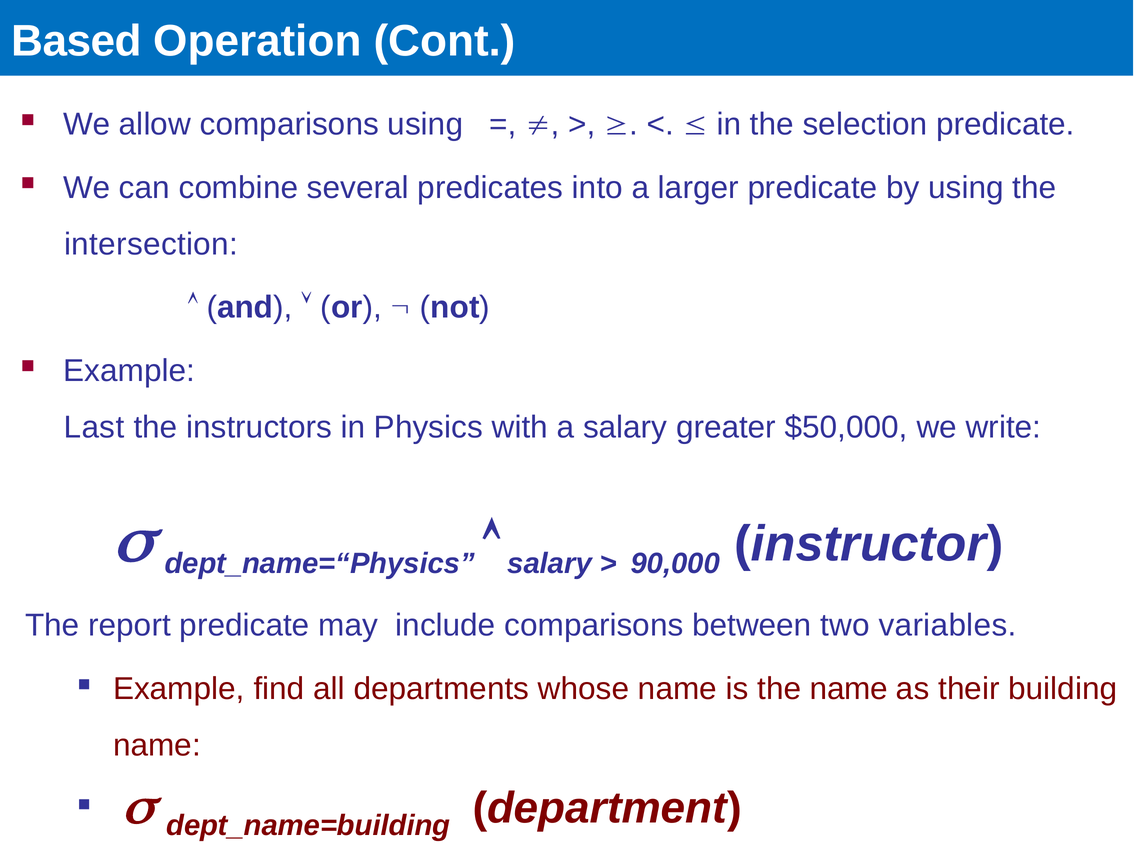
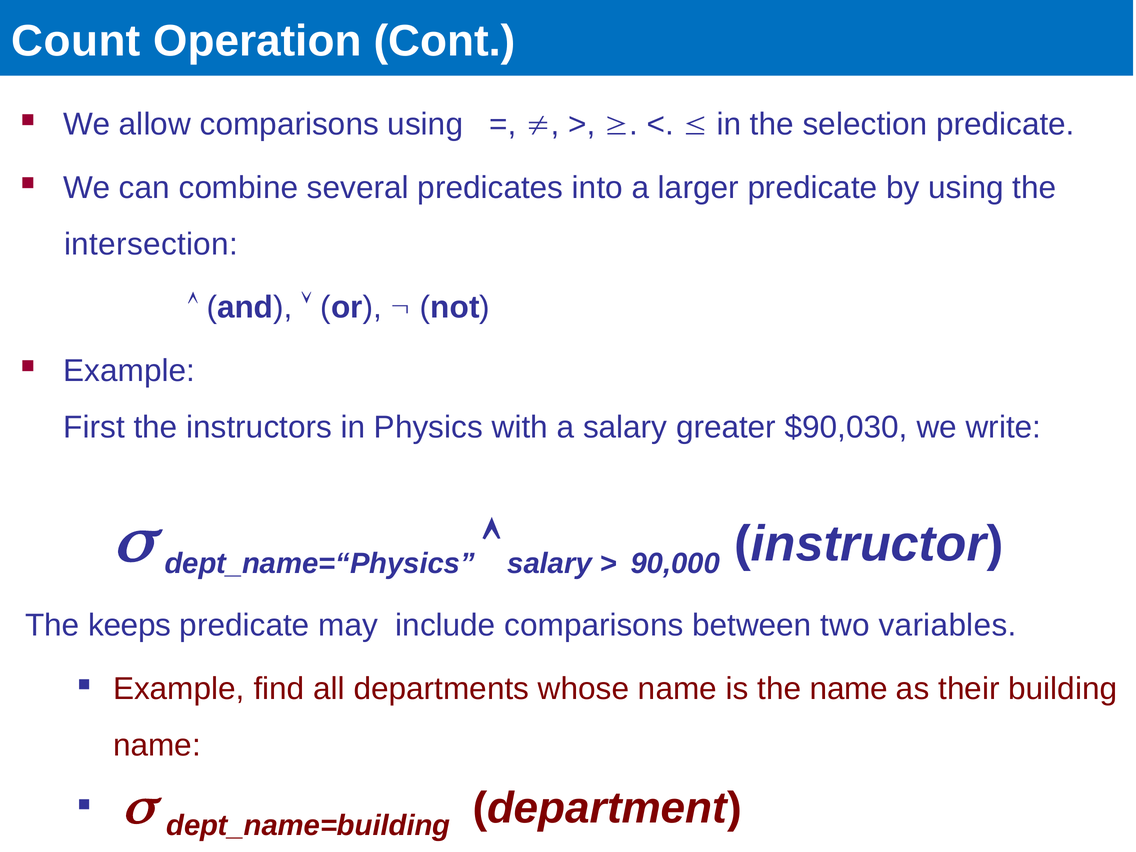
Based: Based -> Count
Last: Last -> First
$50,000: $50,000 -> $90,030
report: report -> keeps
